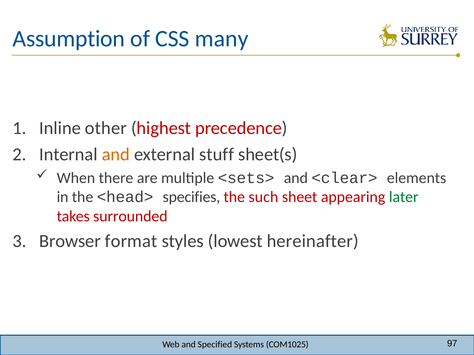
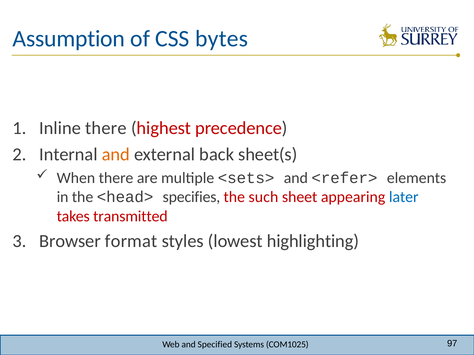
many: many -> bytes
Inline other: other -> there
stuff: stuff -> back
<clear>: <clear> -> <refer>
later colour: green -> blue
surrounded: surrounded -> transmitted
hereinafter: hereinafter -> highlighting
